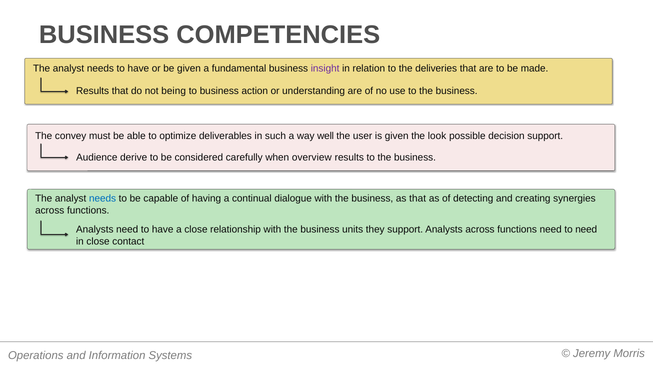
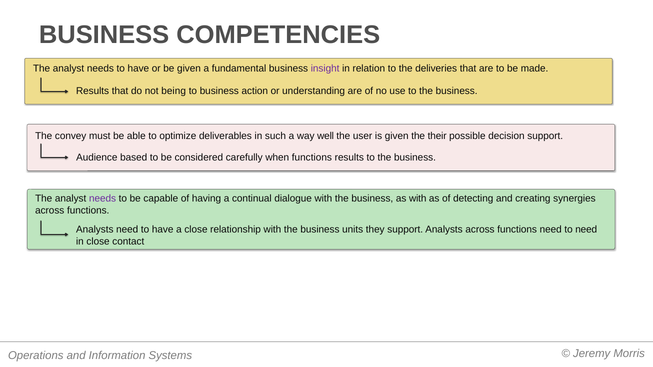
look: look -> their
derive: derive -> based
when overview: overview -> functions
needs at (103, 199) colour: blue -> purple
as that: that -> with
